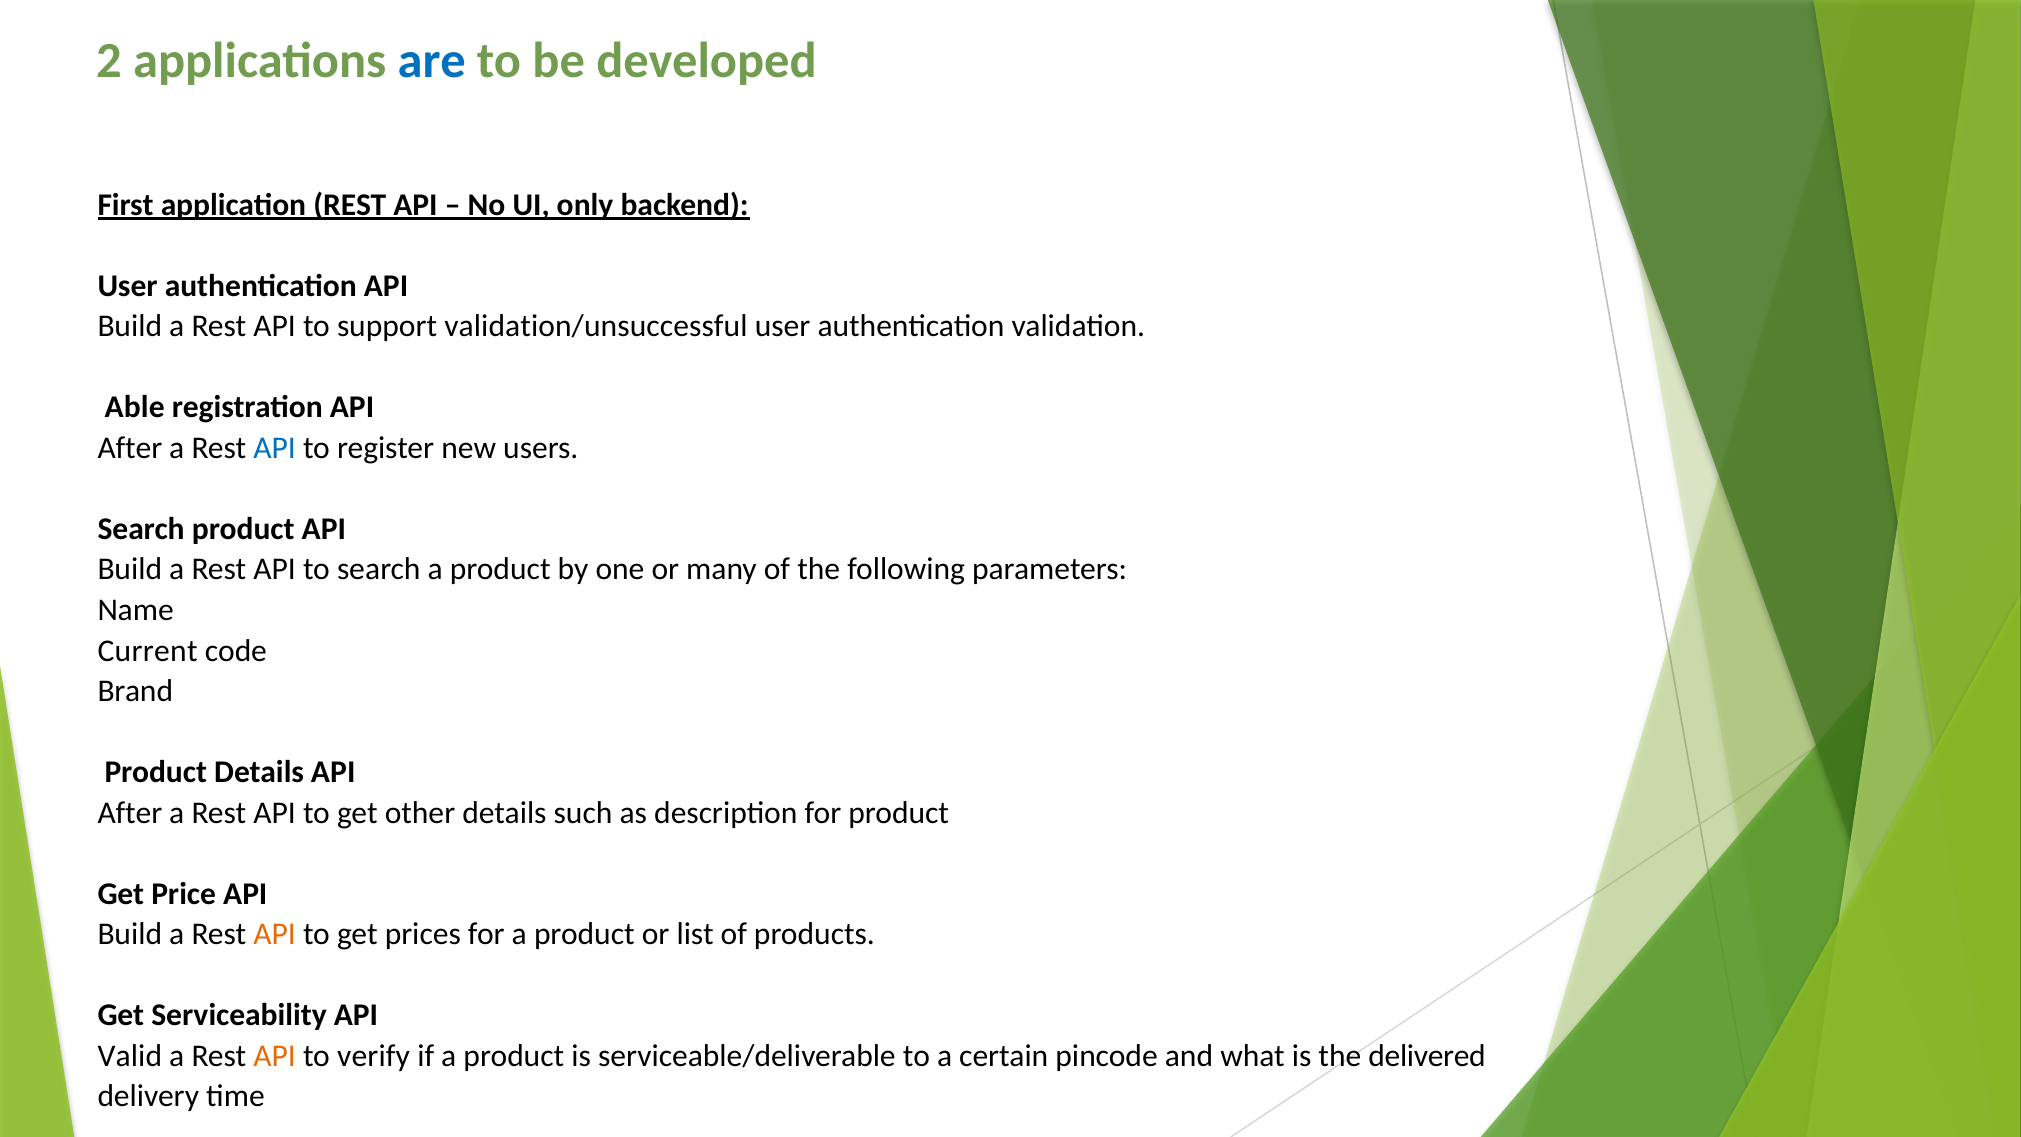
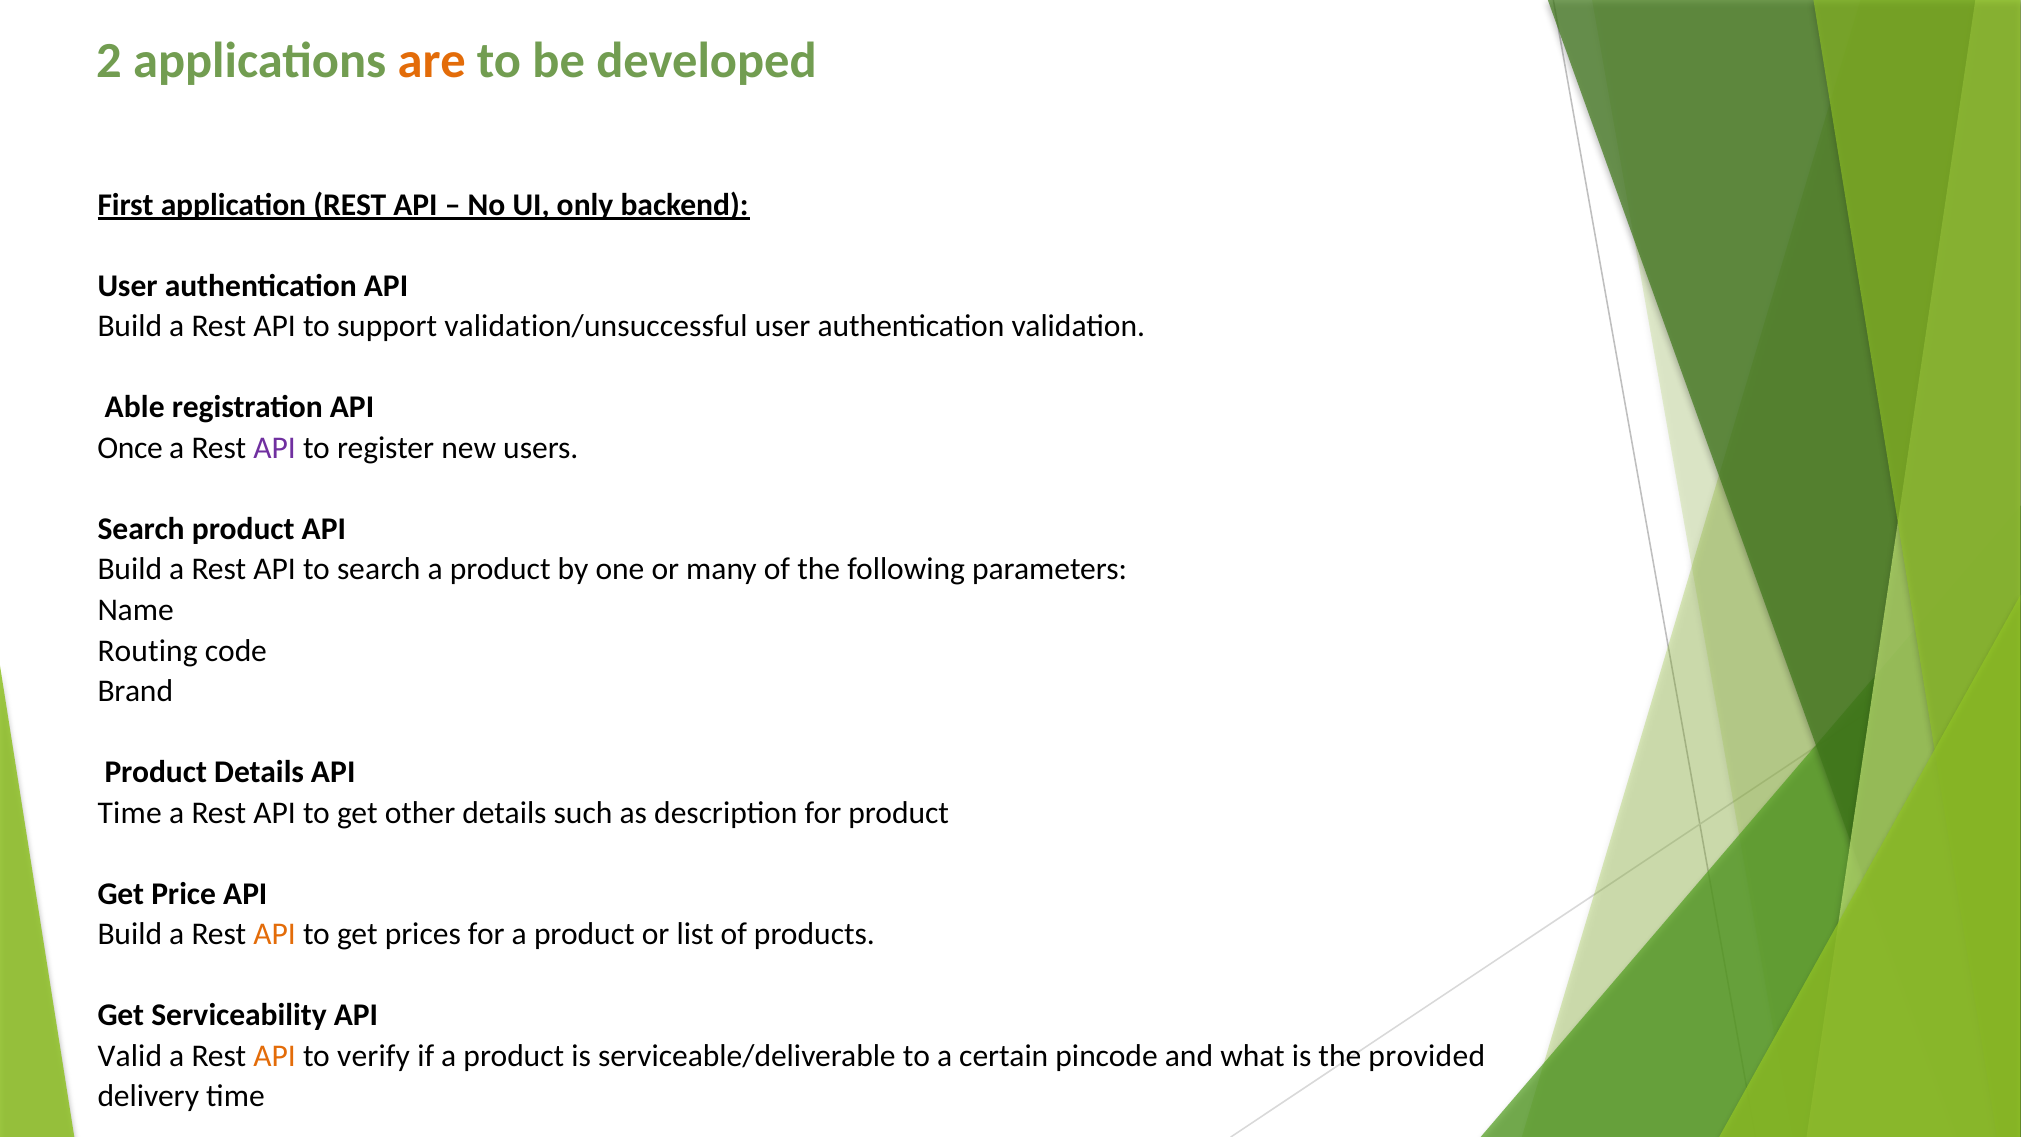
are colour: blue -> orange
After at (130, 448): After -> Once
API at (275, 448) colour: blue -> purple
Current: Current -> Routing
After at (130, 813): After -> Time
delivered: delivered -> provided
